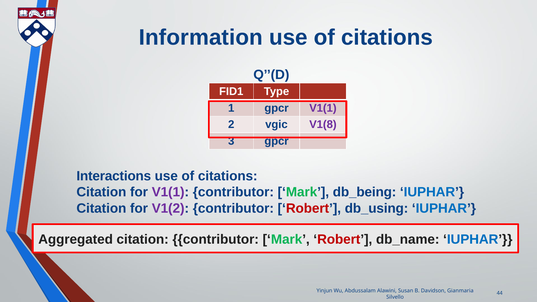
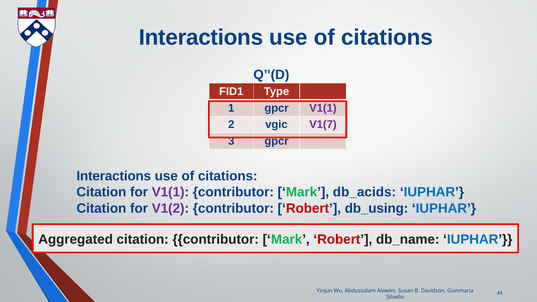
Information at (201, 38): Information -> Interactions
V1(8: V1(8 -> V1(7
db_being: db_being -> db_acids
